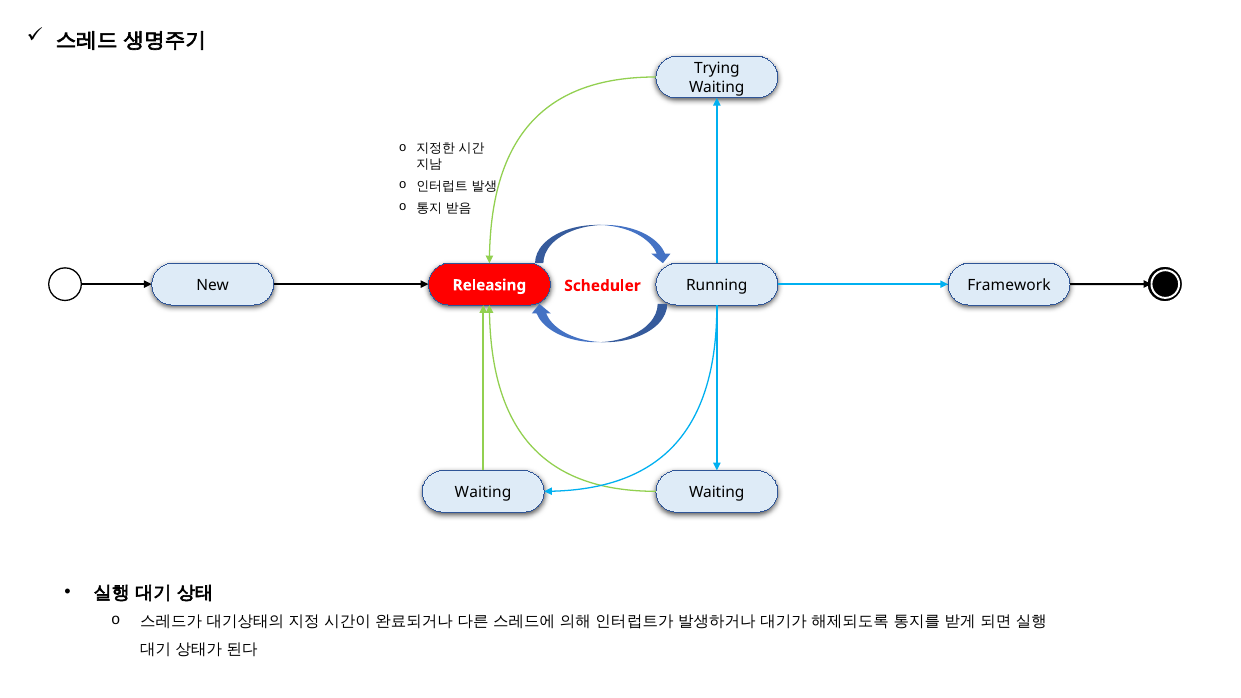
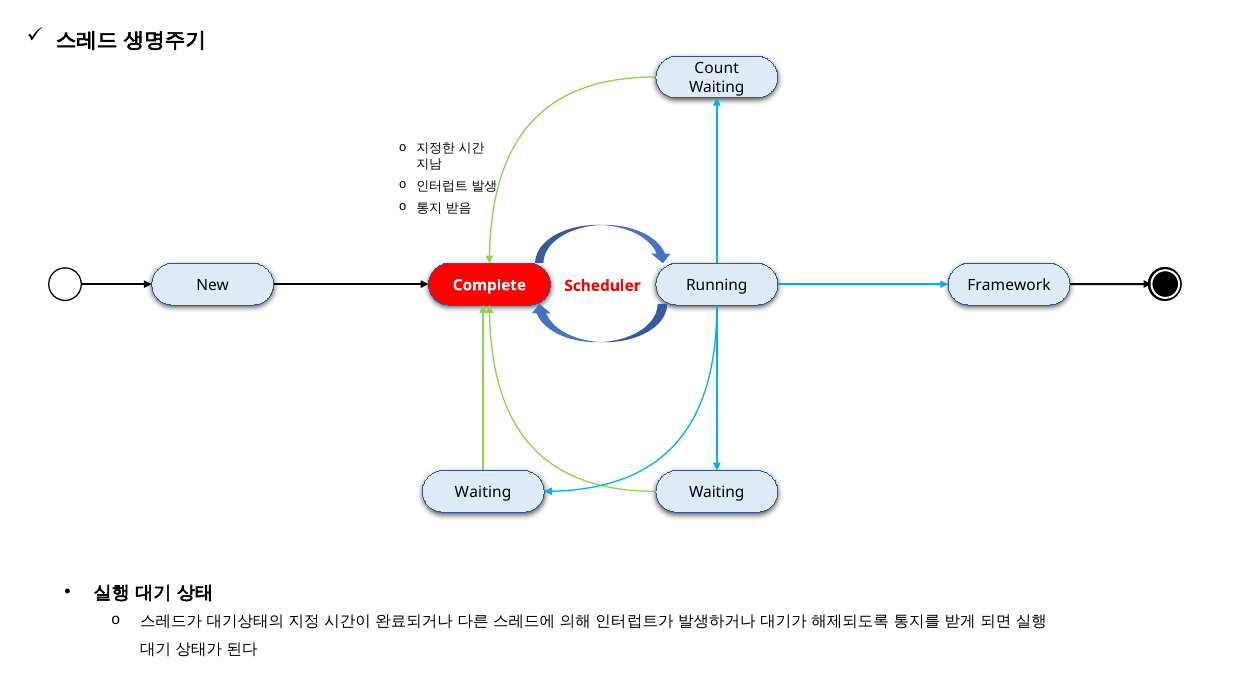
Trying: Trying -> Count
Releasing: Releasing -> Complete
